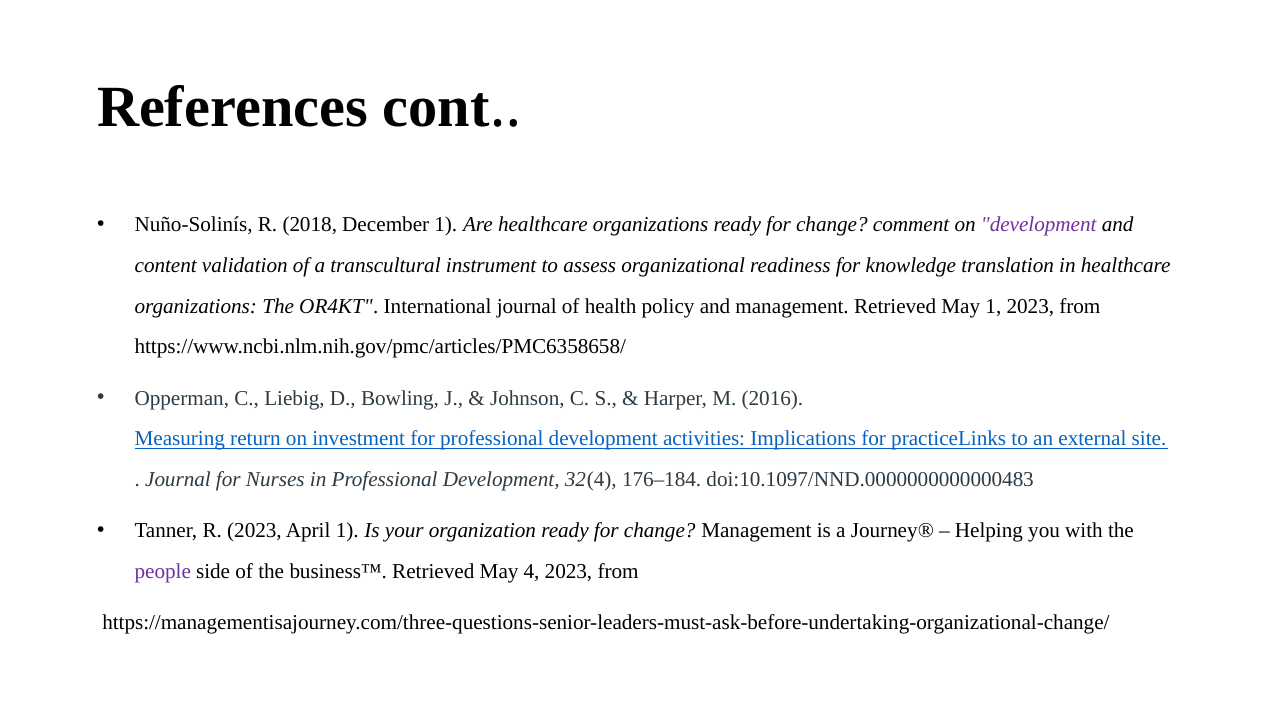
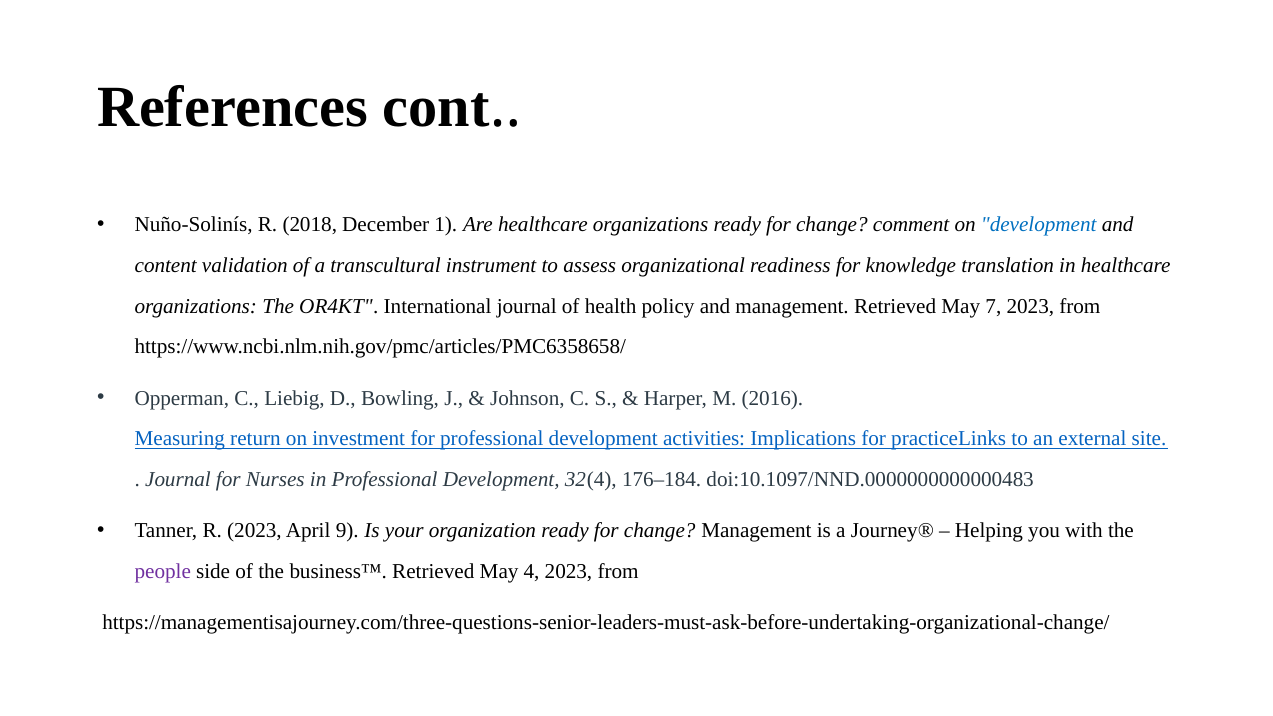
development at (1039, 225) colour: purple -> blue
May 1: 1 -> 7
April 1: 1 -> 9
